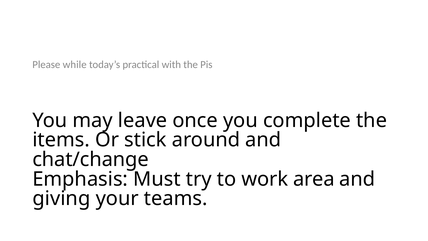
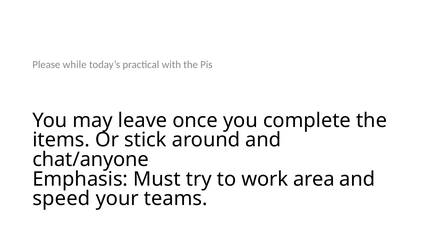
chat/change: chat/change -> chat/anyone
giving: giving -> speed
